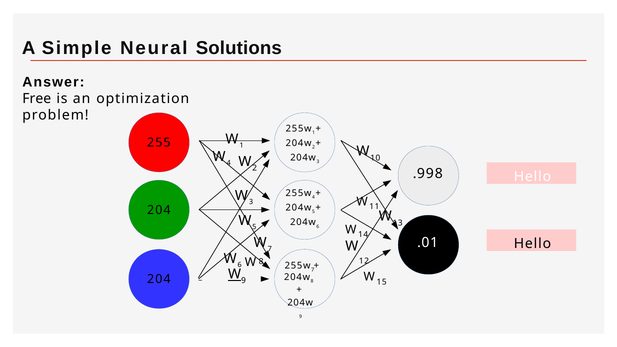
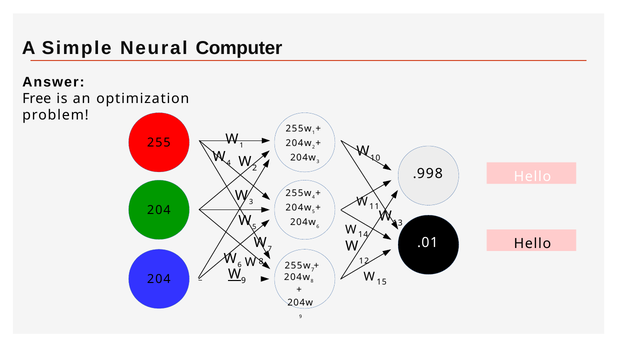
Solutions: Solutions -> Computer
